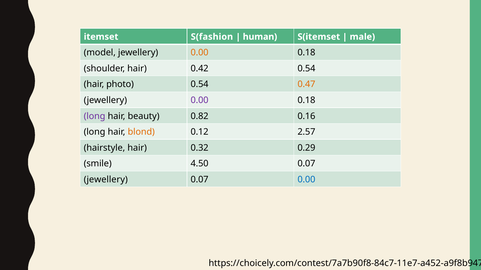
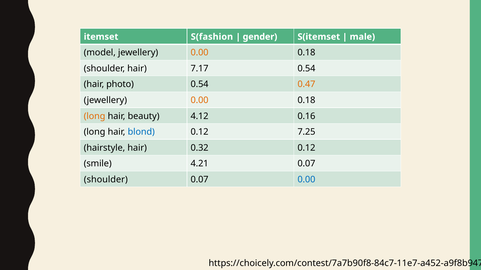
human: human -> gender
0.42: 0.42 -> 7.17
0.00 at (200, 100) colour: purple -> orange
long at (95, 116) colour: purple -> orange
0.82: 0.82 -> 4.12
blond colour: orange -> blue
2.57: 2.57 -> 7.25
0.32 0.29: 0.29 -> 0.12
4.50: 4.50 -> 4.21
jewellery at (106, 180): jewellery -> shoulder
